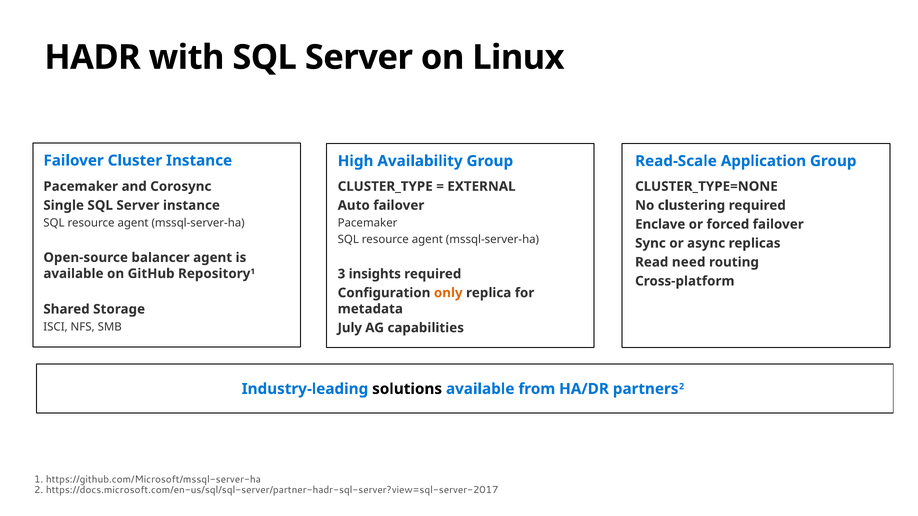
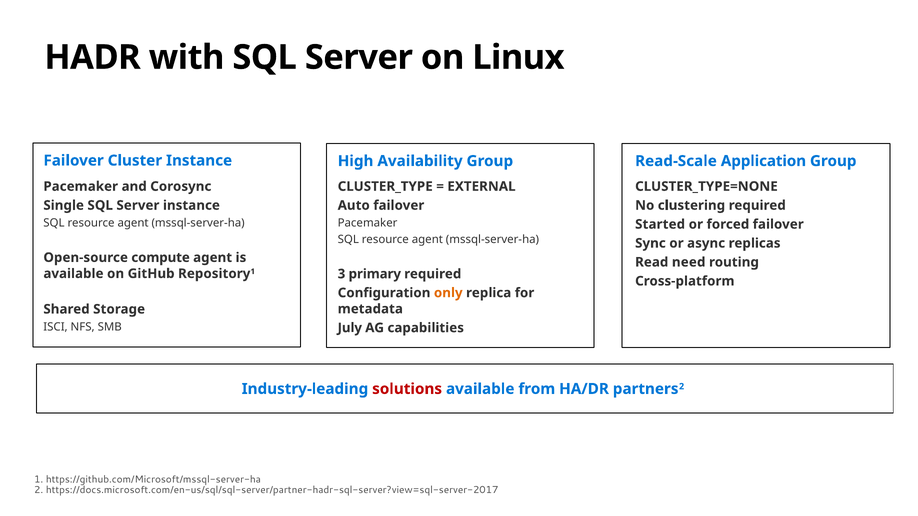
Enclave: Enclave -> Started
balancer: balancer -> compute
insights: insights -> primary
solutions colour: black -> red
